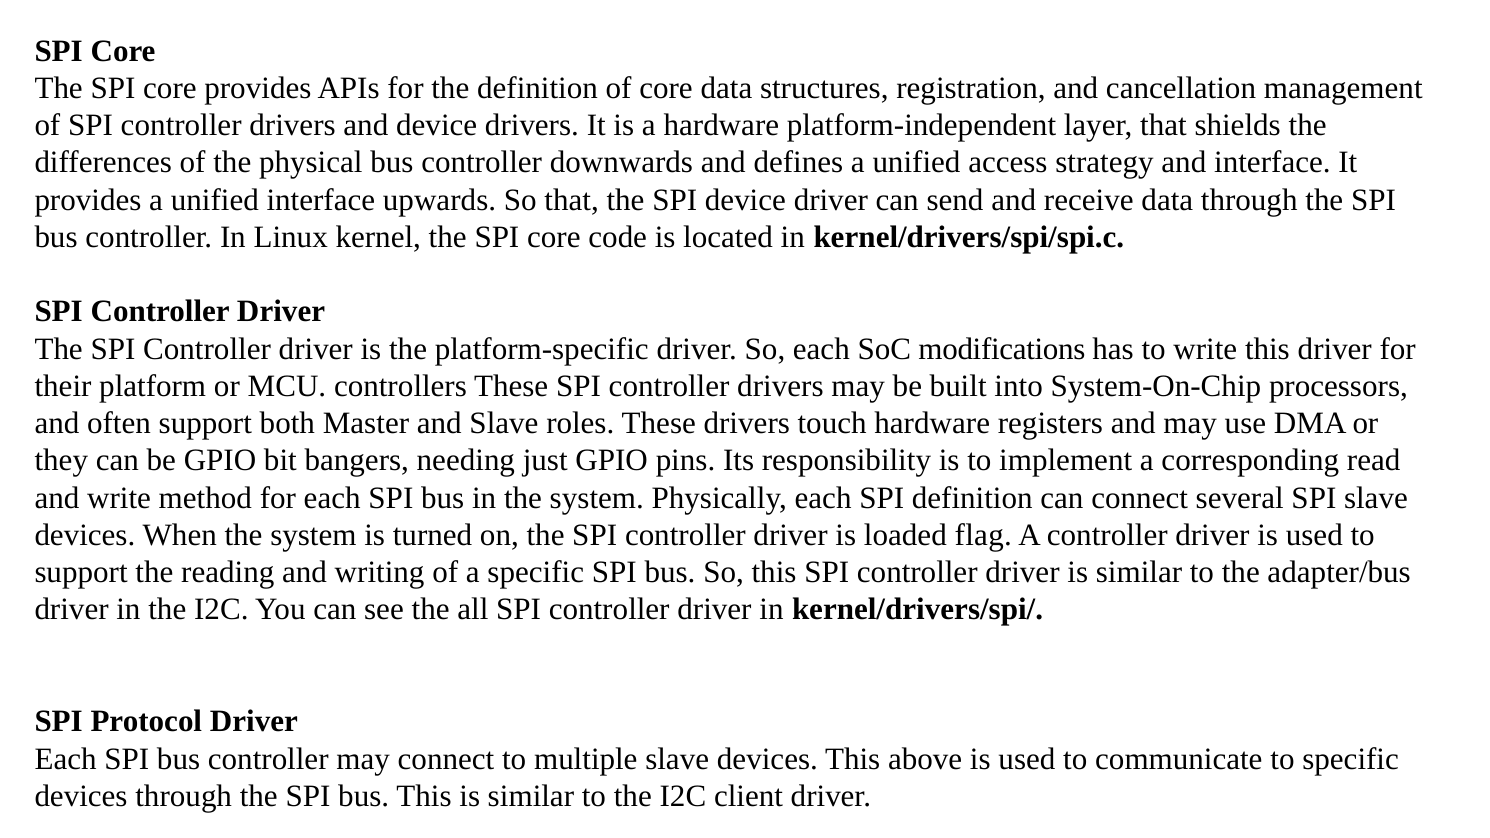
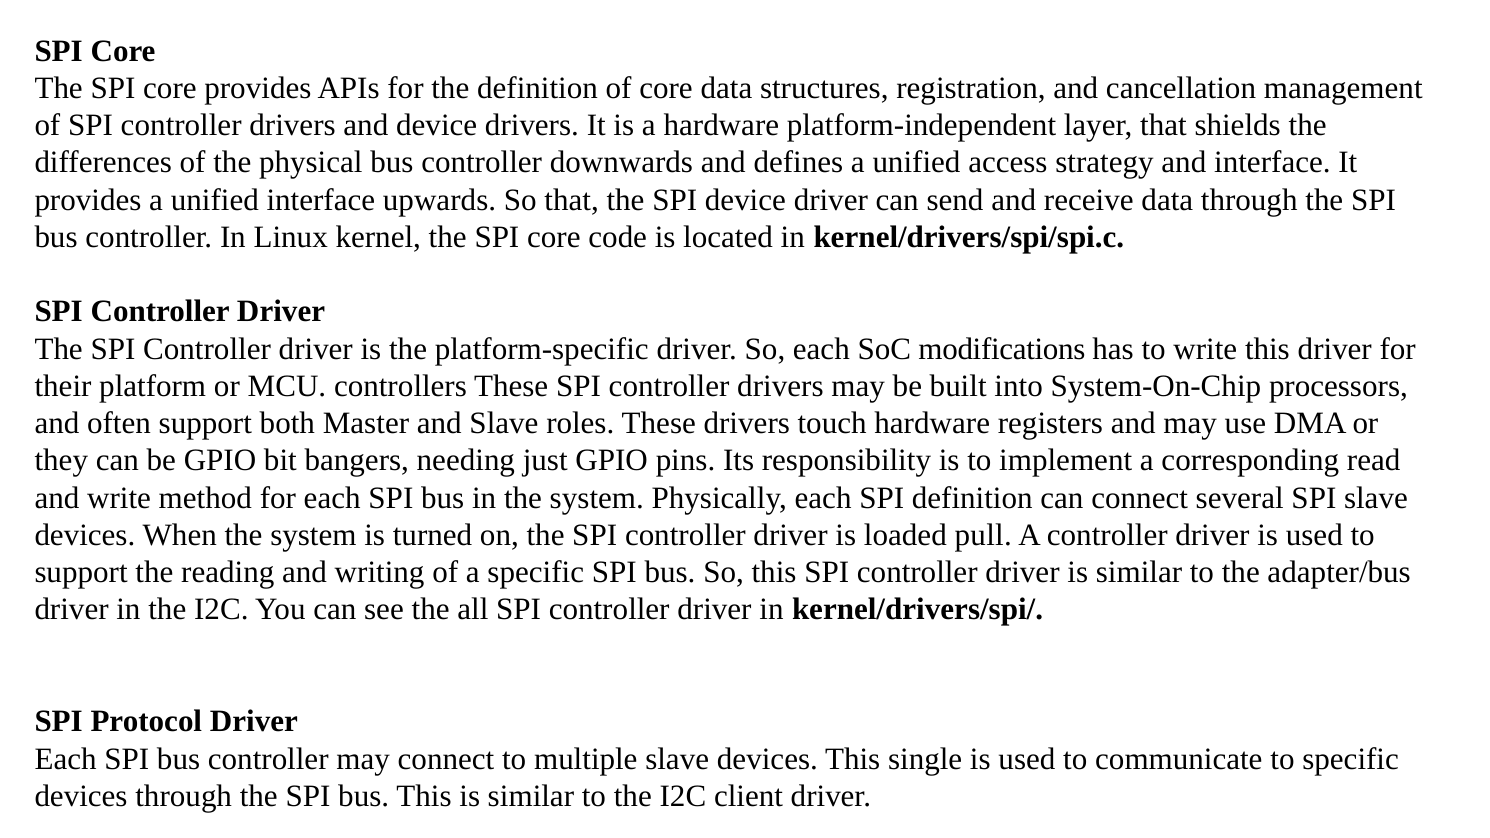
flag: flag -> pull
above: above -> single
